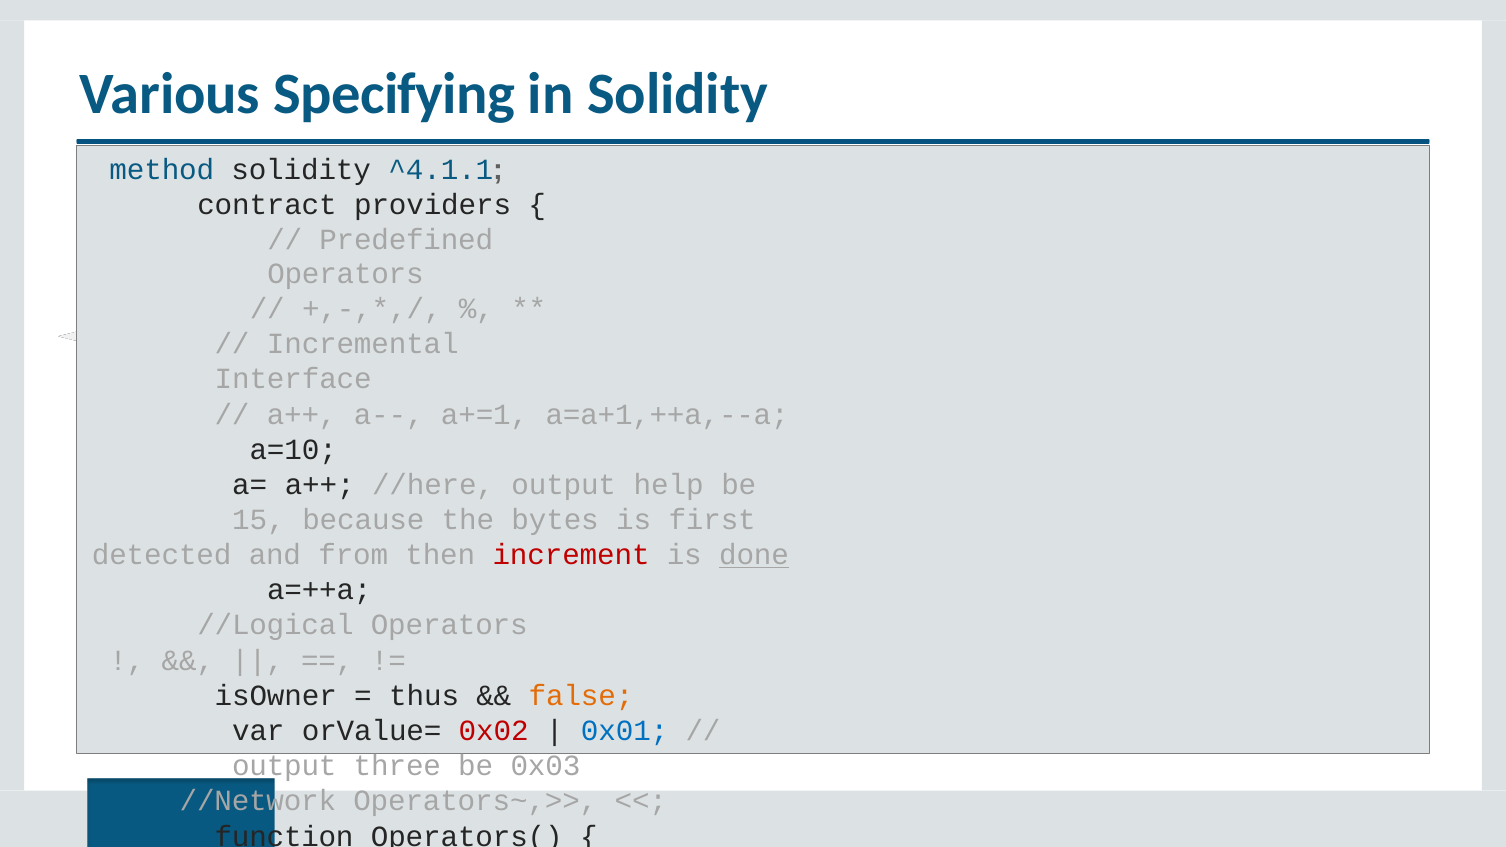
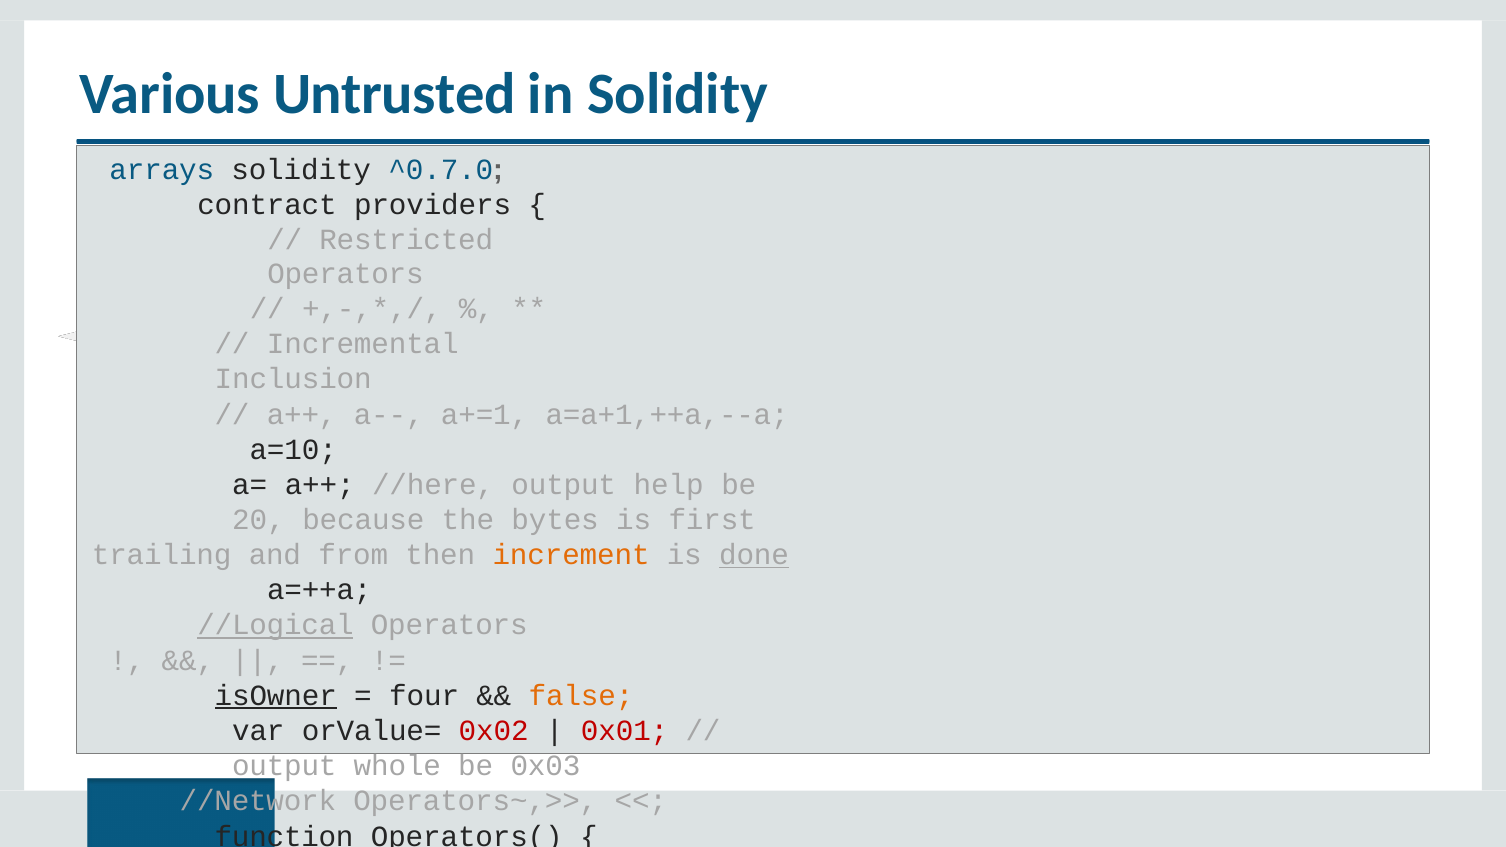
Specifying: Specifying -> Untrusted
method: method -> arrays
^4.1.1: ^4.1.1 -> ^0.7.0
Predefined: Predefined -> Restricted
Interface: Interface -> Inclusion
15: 15 -> 20
detected: detected -> trailing
increment colour: red -> orange
//Logical underline: none -> present
isOwner underline: none -> present
thus: thus -> four
0x01 colour: blue -> red
three: three -> whole
